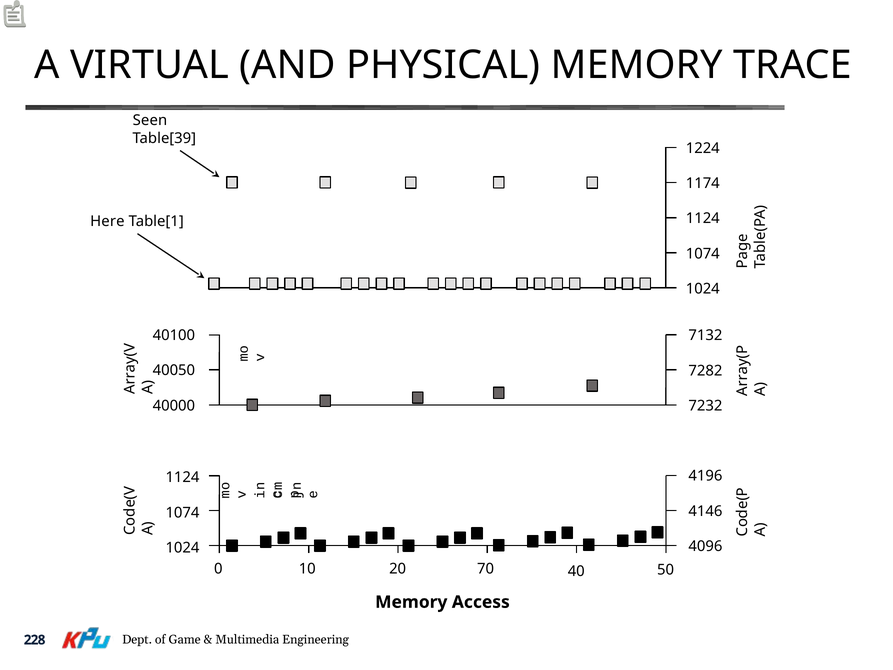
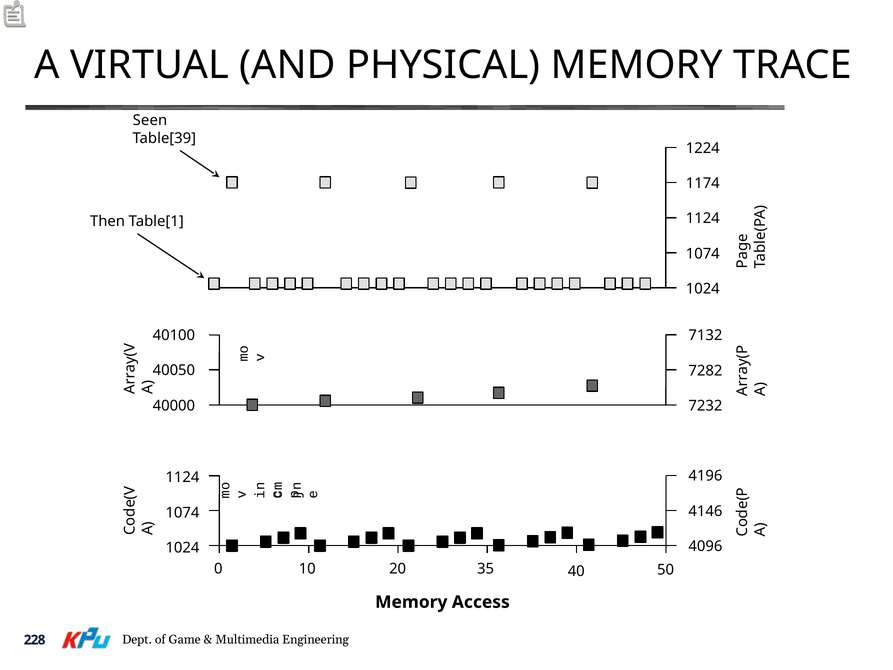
Here: Here -> Then
70: 70 -> 35
